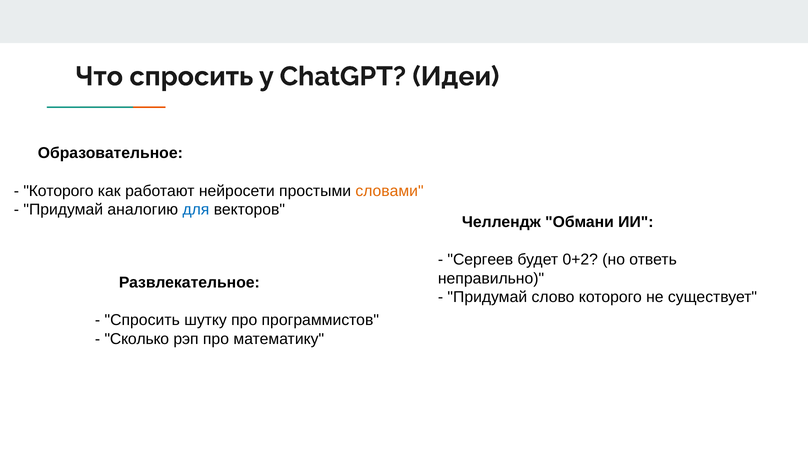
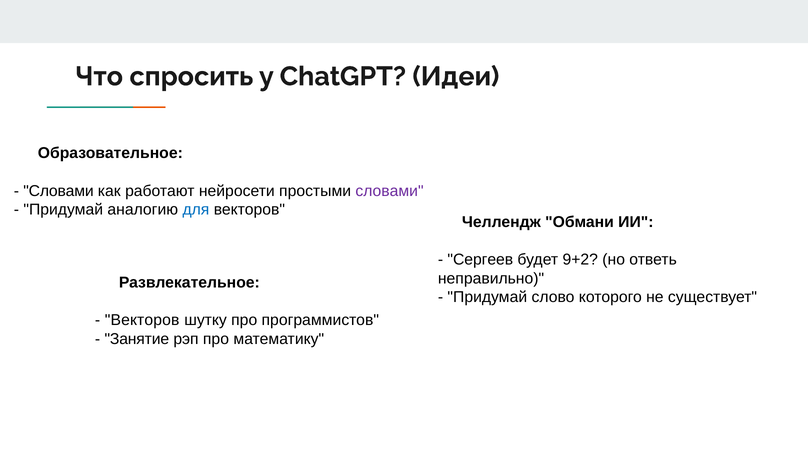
Которого at (59, 191): Которого -> Словами
словами at (390, 191) colour: orange -> purple
0+2: 0+2 -> 9+2
Спросить at (142, 321): Спросить -> Векторов
Сколько: Сколько -> Занятие
